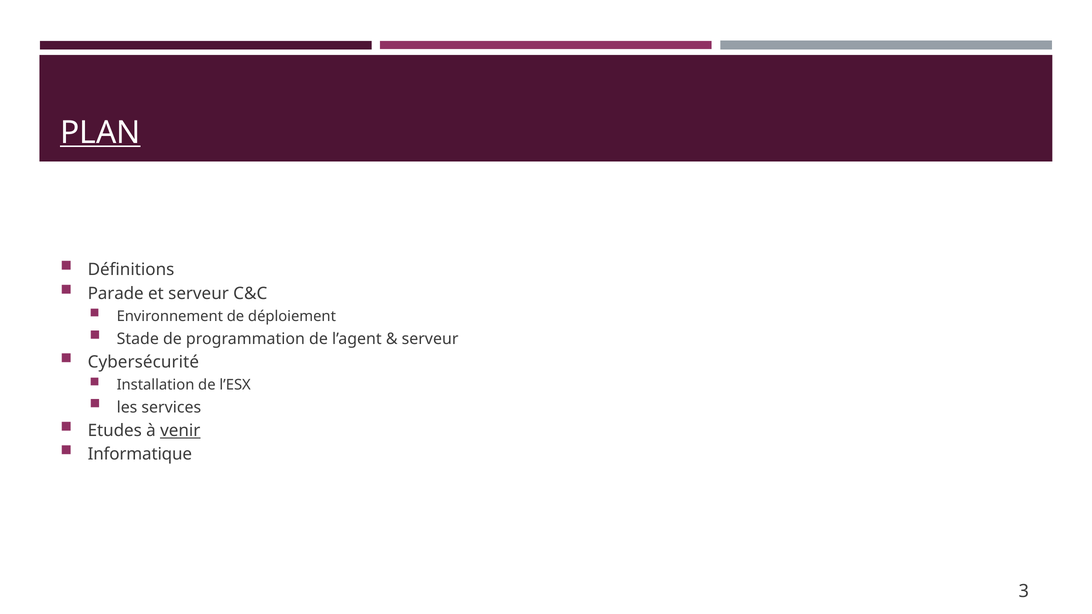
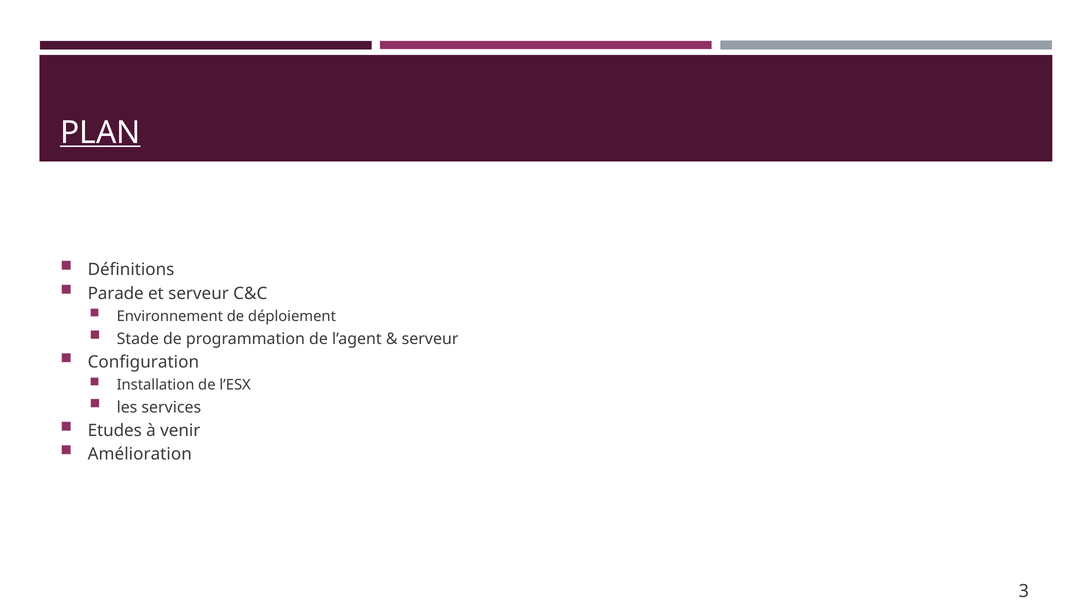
Cybersécurité: Cybersécurité -> Configuration
venir underline: present -> none
Informatique: Informatique -> Amélioration
